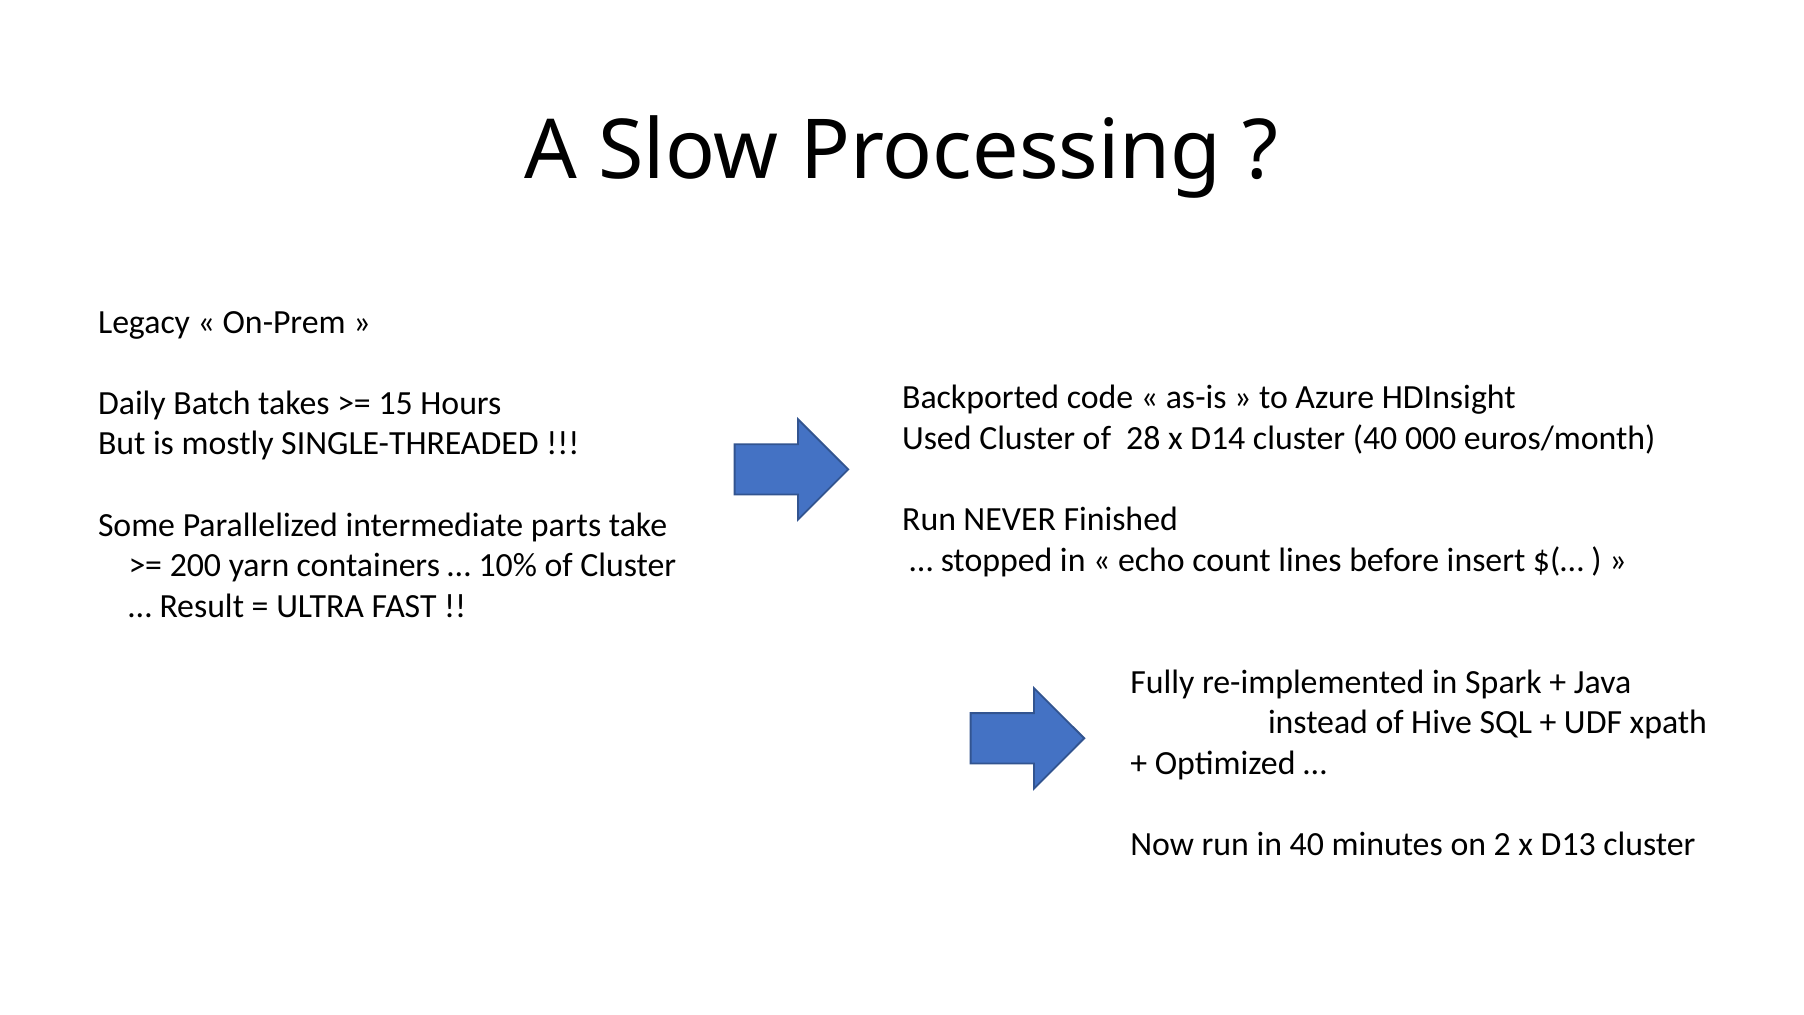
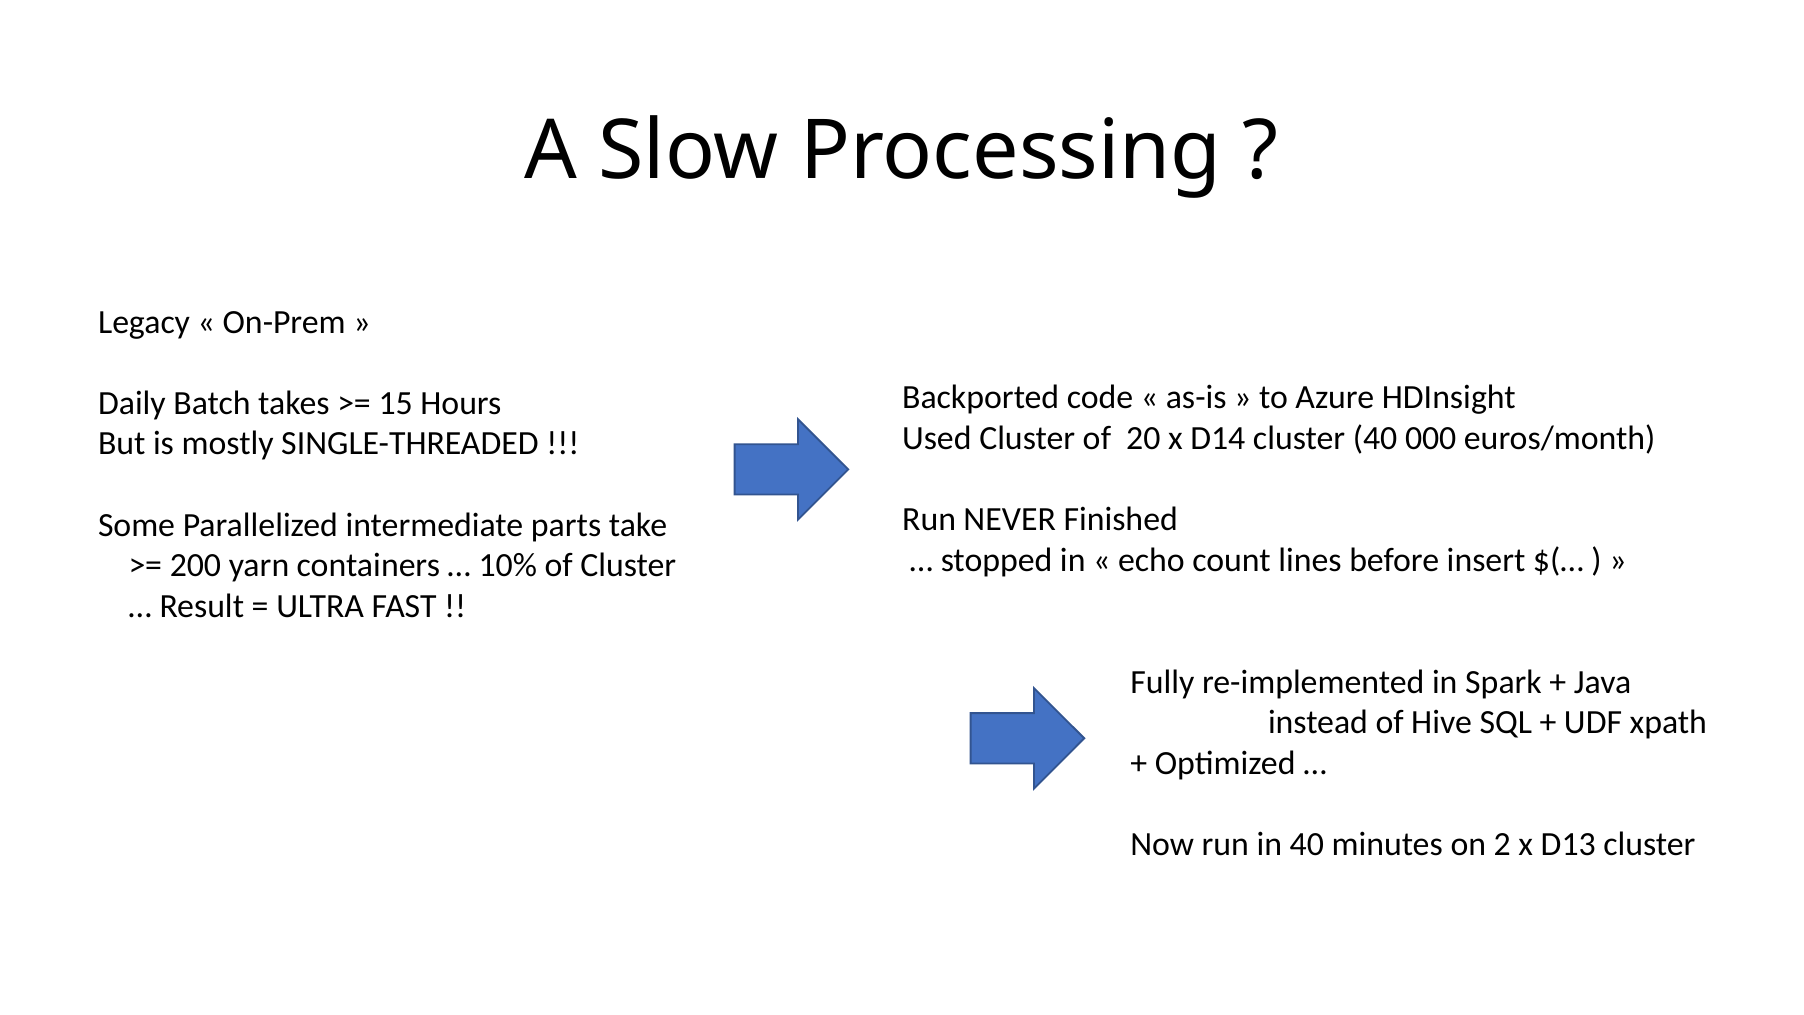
28: 28 -> 20
